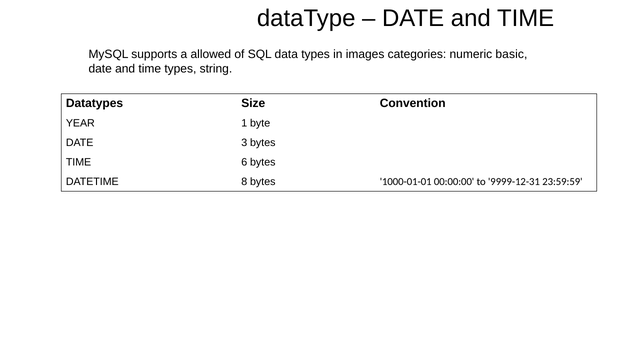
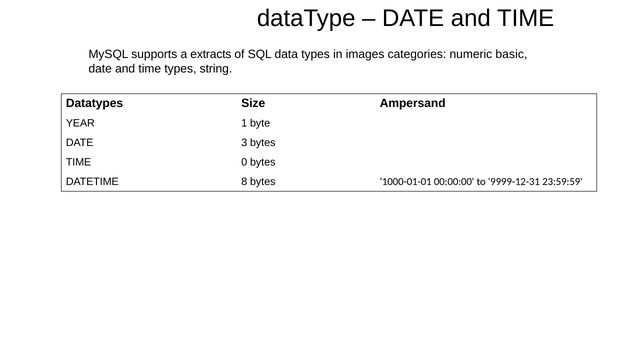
allowed: allowed -> extracts
Convention: Convention -> Ampersand
6: 6 -> 0
